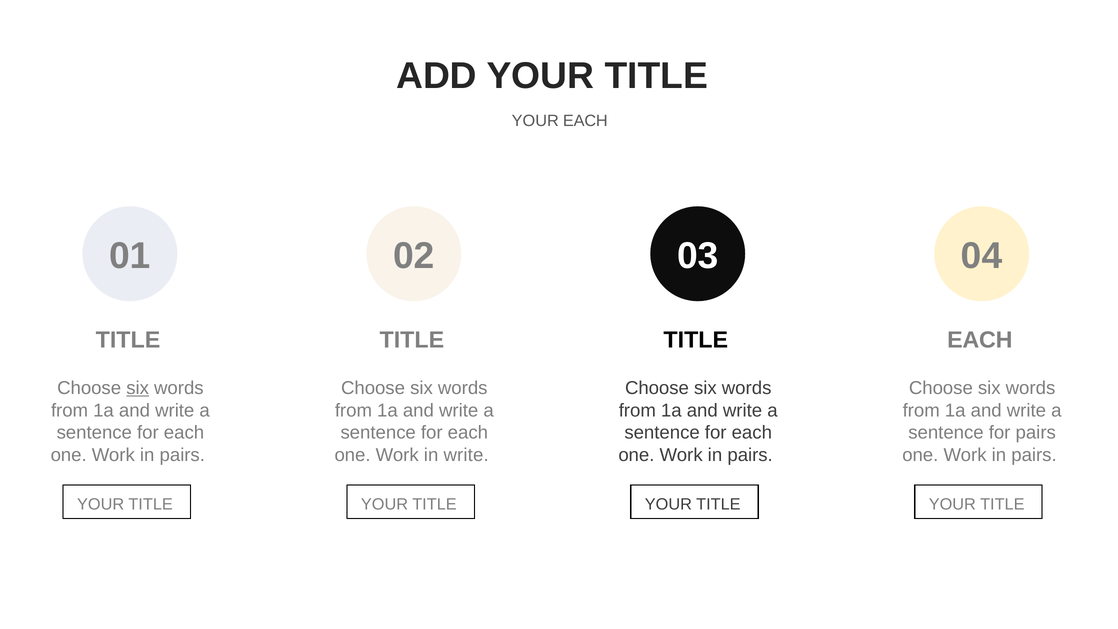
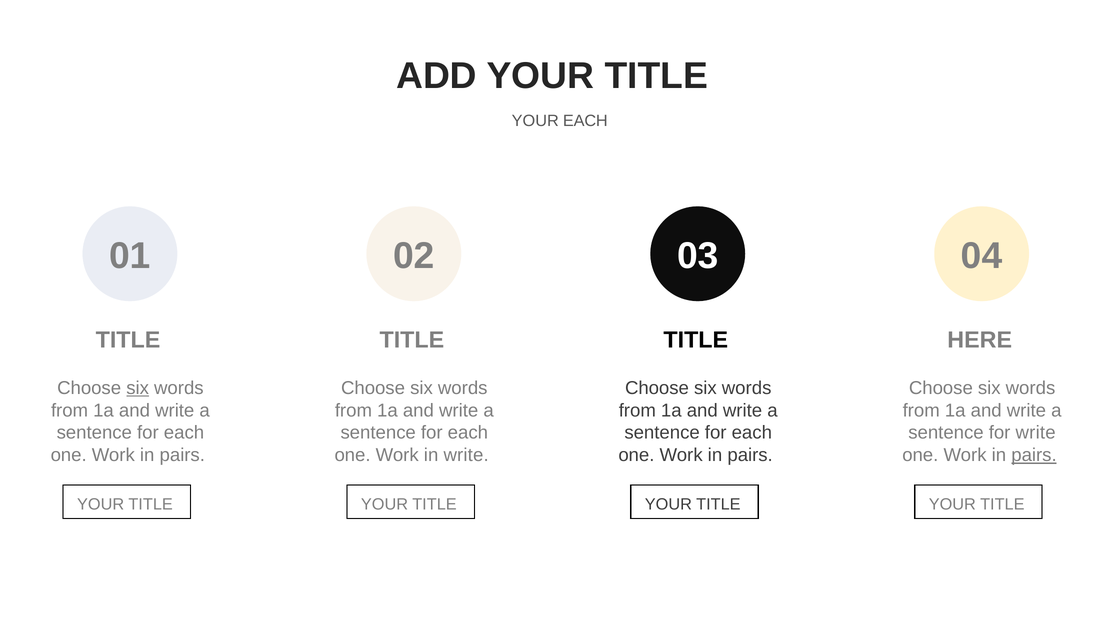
EACH at (980, 340): EACH -> HERE
for pairs: pairs -> write
pairs at (1034, 455) underline: none -> present
